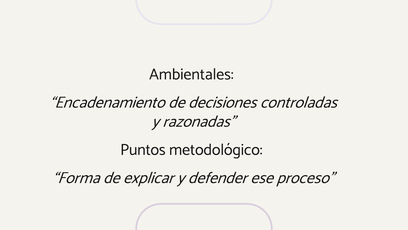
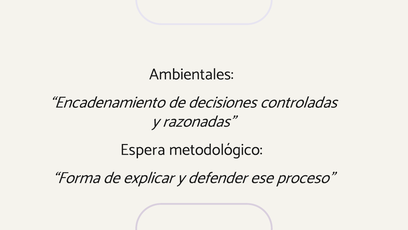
Puntos: Puntos -> Espera
